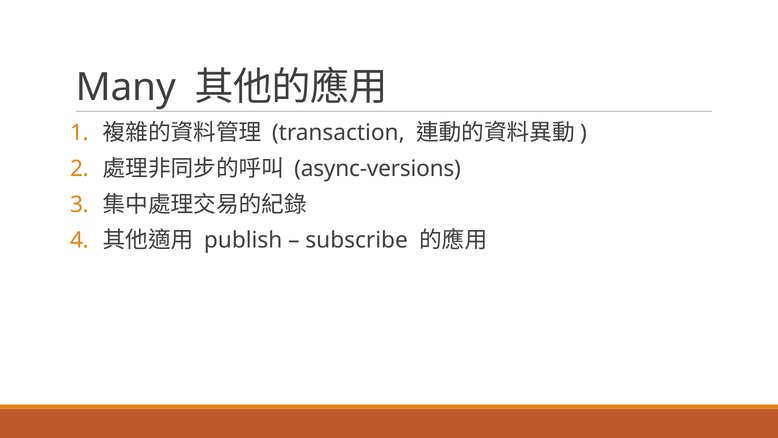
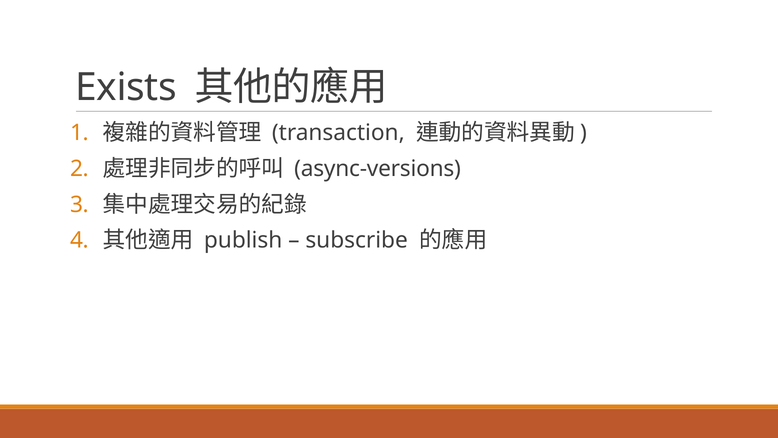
Many: Many -> Exists
